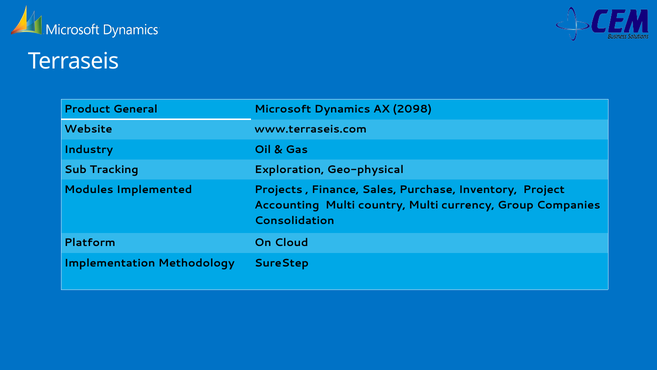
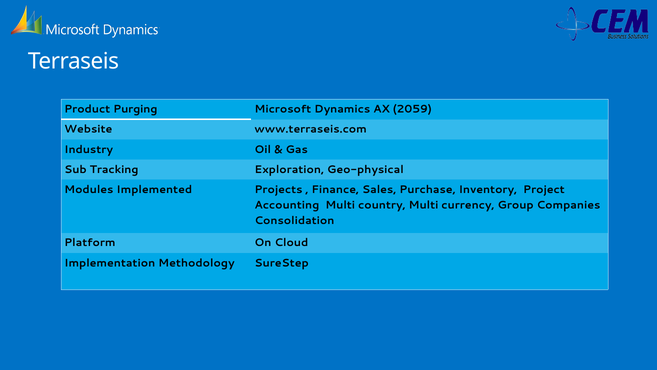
General: General -> Purging
2098: 2098 -> 2059
